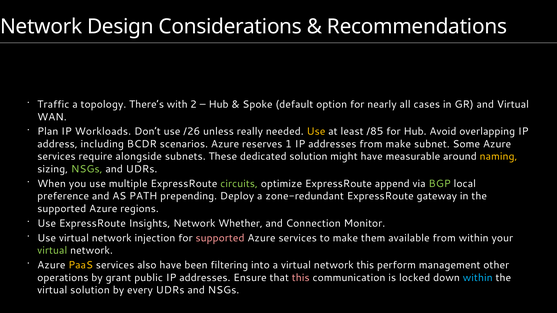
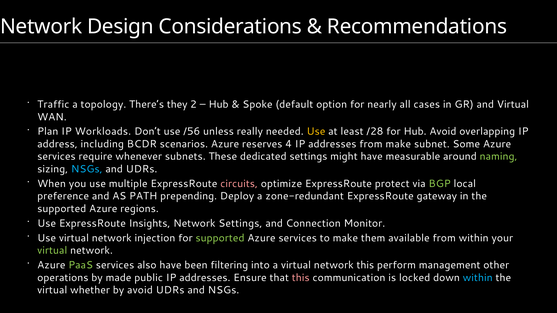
with: with -> they
/26: /26 -> /56
/85: /85 -> /28
1: 1 -> 4
alongside: alongside -> whenever
dedicated solution: solution -> settings
naming colour: yellow -> light green
NSGs at (87, 169) colour: light green -> light blue
circuits colour: light green -> pink
append: append -> protect
Network Whether: Whether -> Settings
supported at (220, 238) colour: pink -> light green
PaaS colour: yellow -> light green
grant: grant -> made
virtual solution: solution -> whether
by every: every -> avoid
